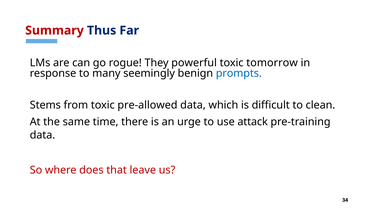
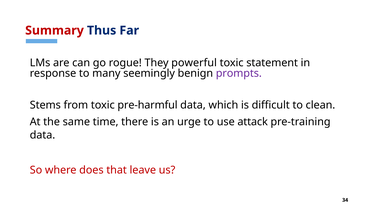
tomorrow: tomorrow -> statement
prompts colour: blue -> purple
pre-allowed: pre-allowed -> pre-harmful
